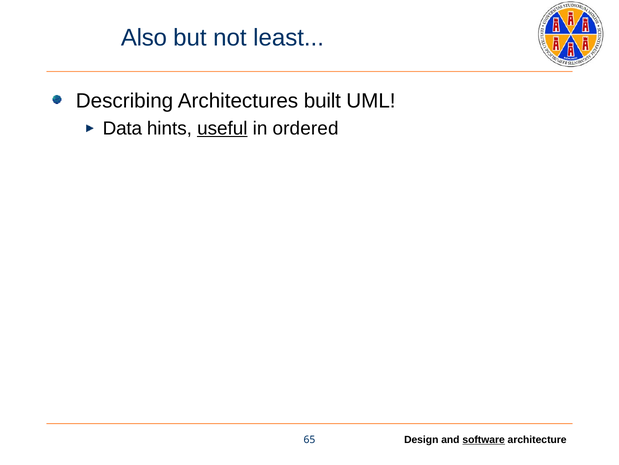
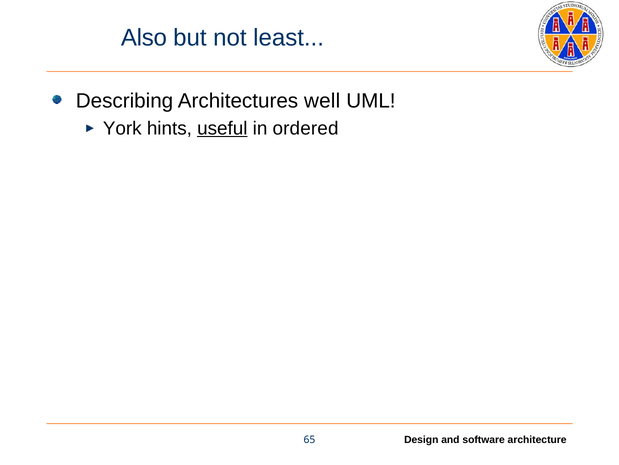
built: built -> well
Data: Data -> York
software underline: present -> none
